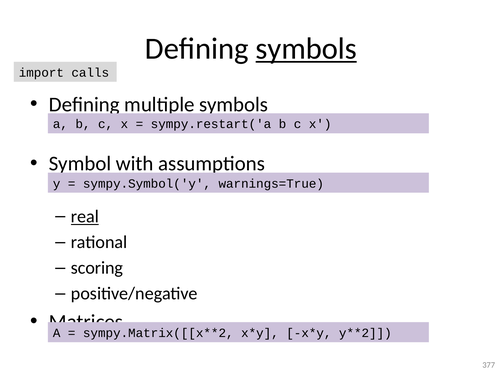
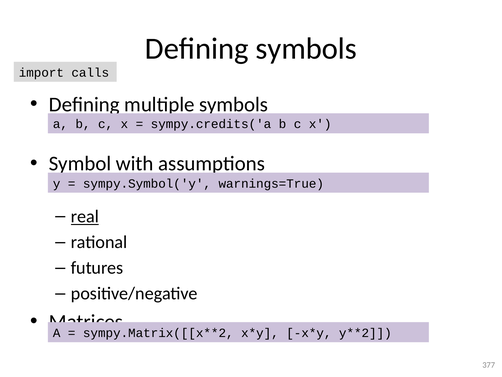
symbols at (306, 49) underline: present -> none
sympy.restart('a: sympy.restart('a -> sympy.credits('a
scoring: scoring -> futures
